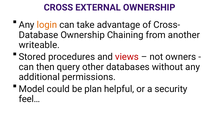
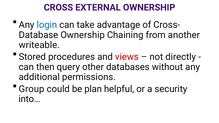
login colour: orange -> blue
owners: owners -> directly
Model: Model -> Group
feel…: feel… -> into…
